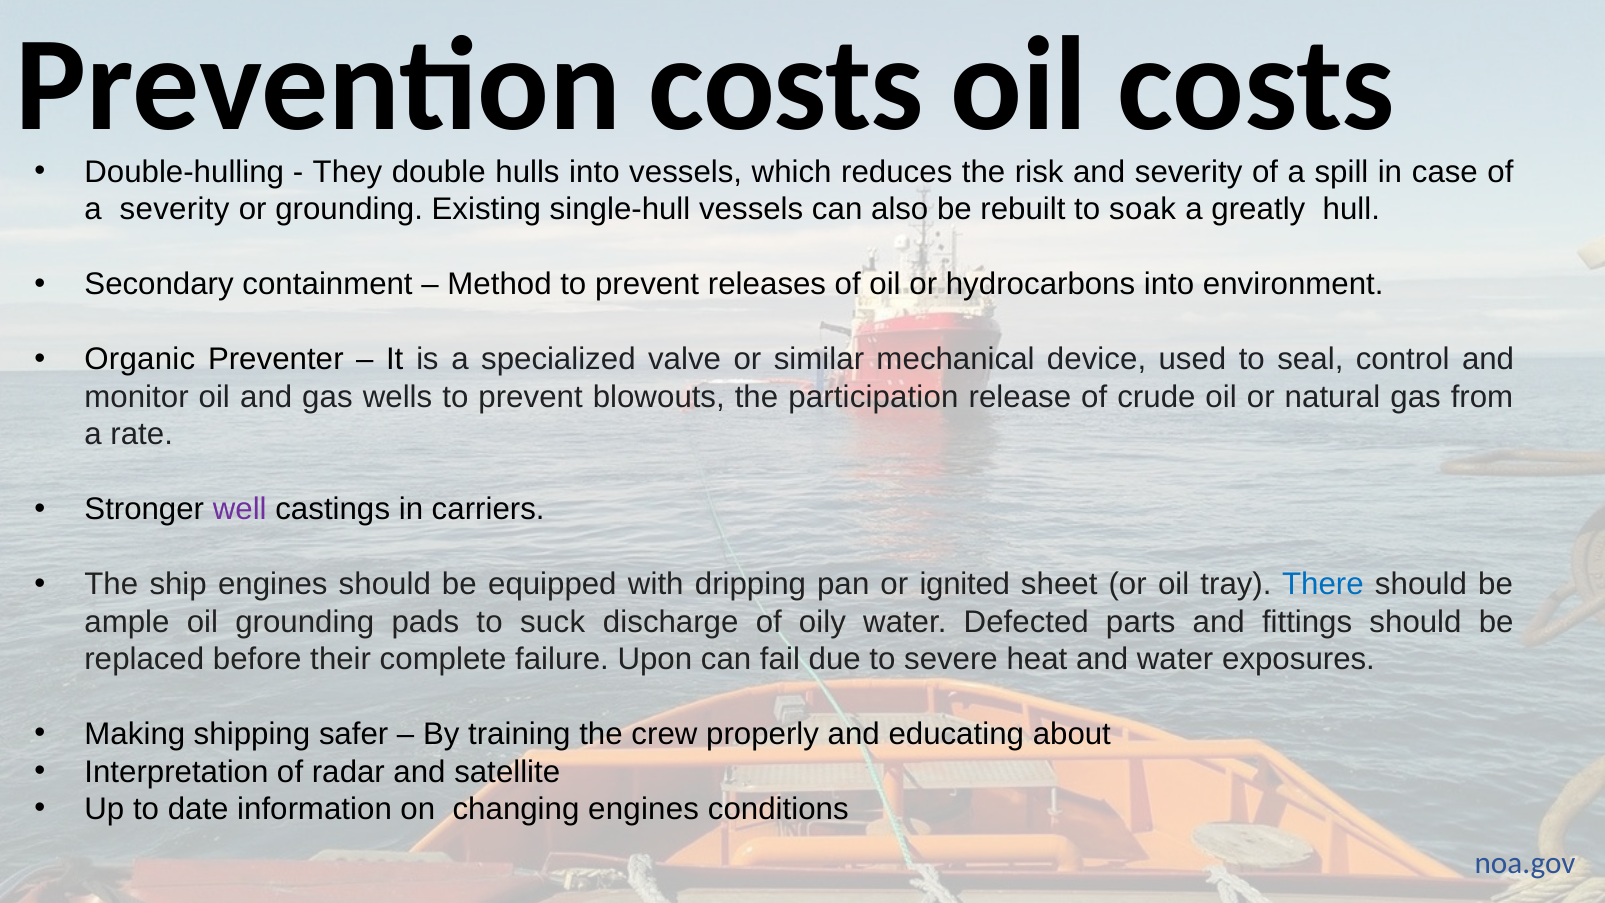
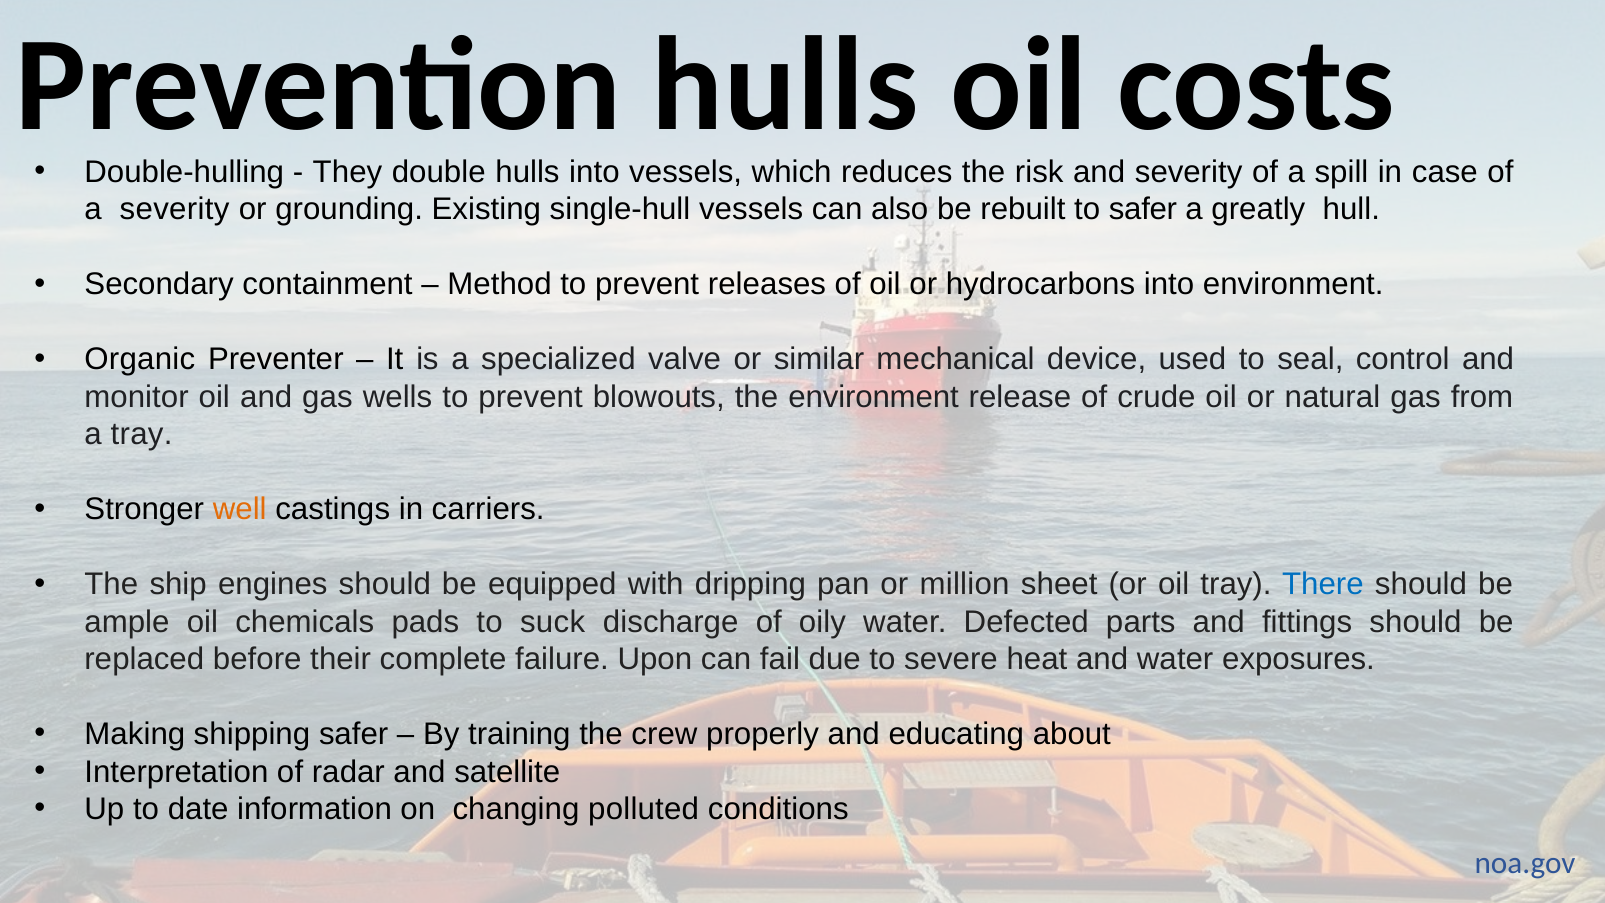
Prevention costs: costs -> hulls
to soak: soak -> safer
the participation: participation -> environment
a rate: rate -> tray
well colour: purple -> orange
ignited: ignited -> million
oil grounding: grounding -> chemicals
changing engines: engines -> polluted
